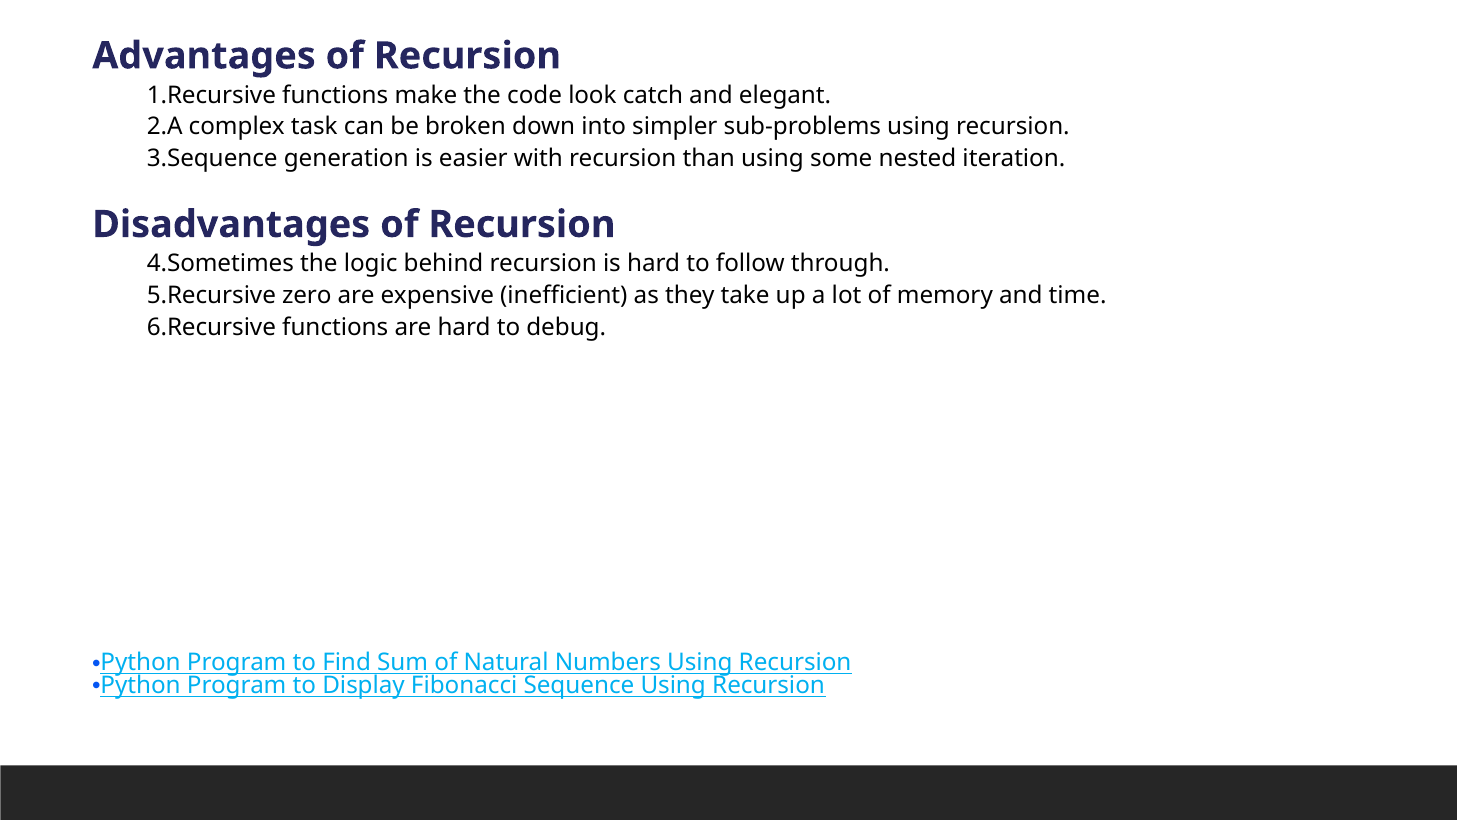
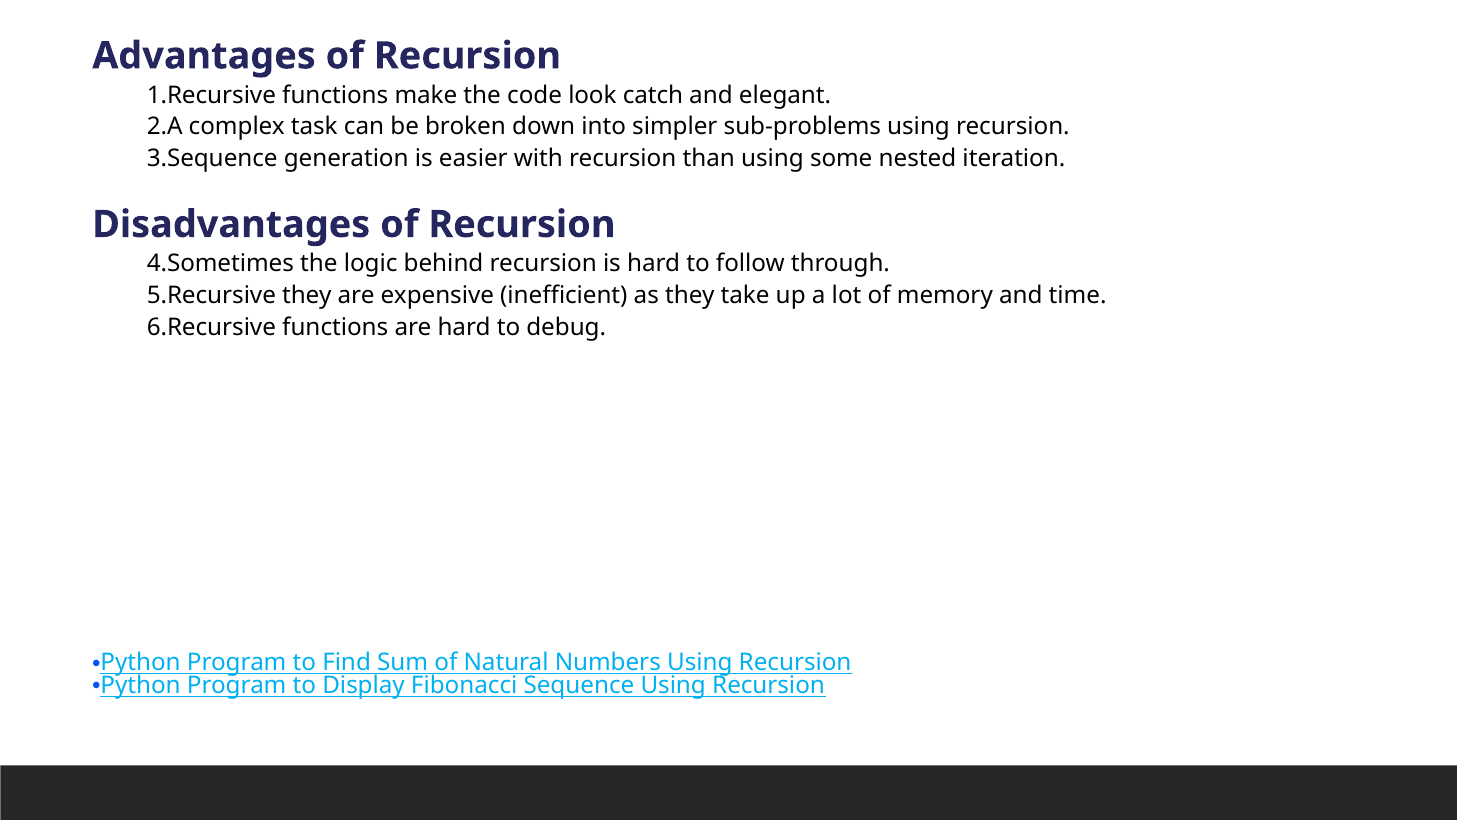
zero at (307, 295): zero -> they
